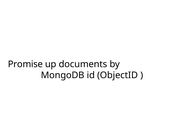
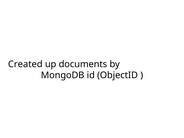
Promise: Promise -> Created
